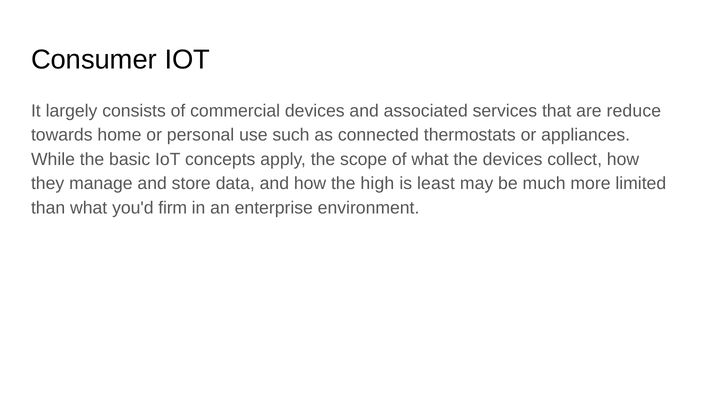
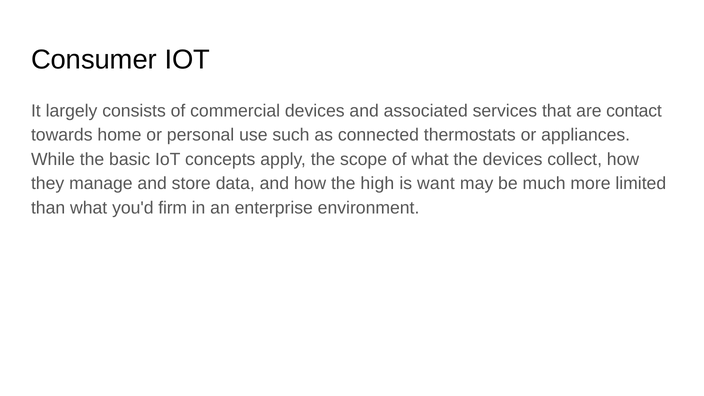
reduce: reduce -> contact
least: least -> want
